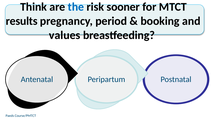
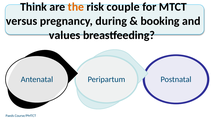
the colour: blue -> orange
sooner: sooner -> couple
results: results -> versus
period: period -> during
